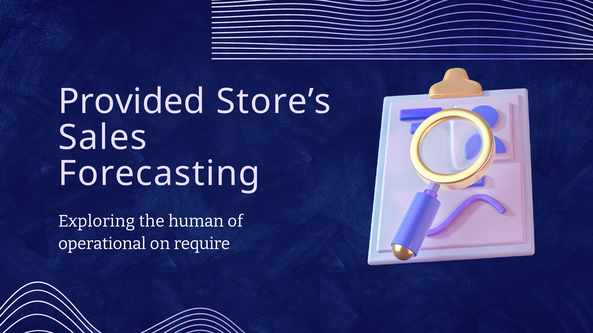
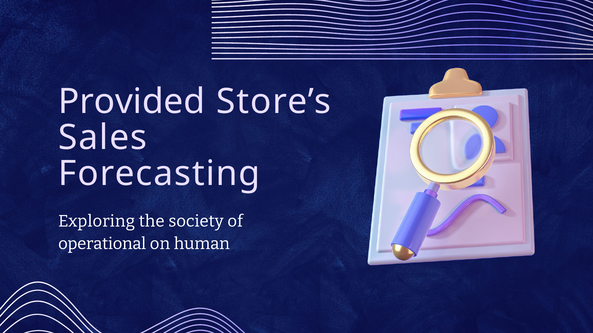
human: human -> society
require: require -> human
